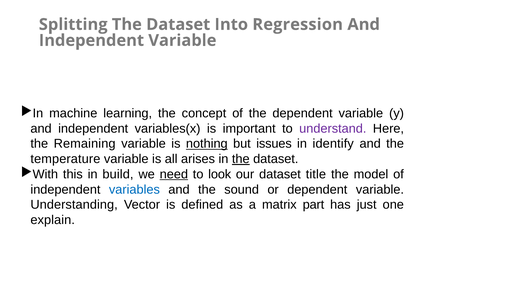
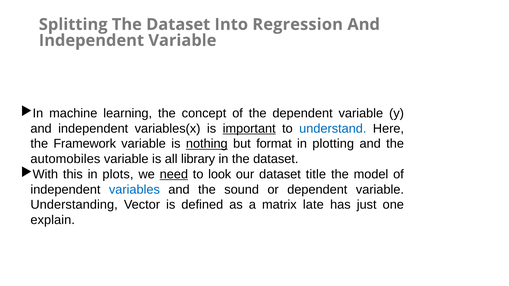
important underline: none -> present
understand colour: purple -> blue
Remaining: Remaining -> Framework
issues: issues -> format
identify: identify -> plotting
temperature: temperature -> automobiles
arises: arises -> library
the at (241, 159) underline: present -> none
build: build -> plots
part: part -> late
